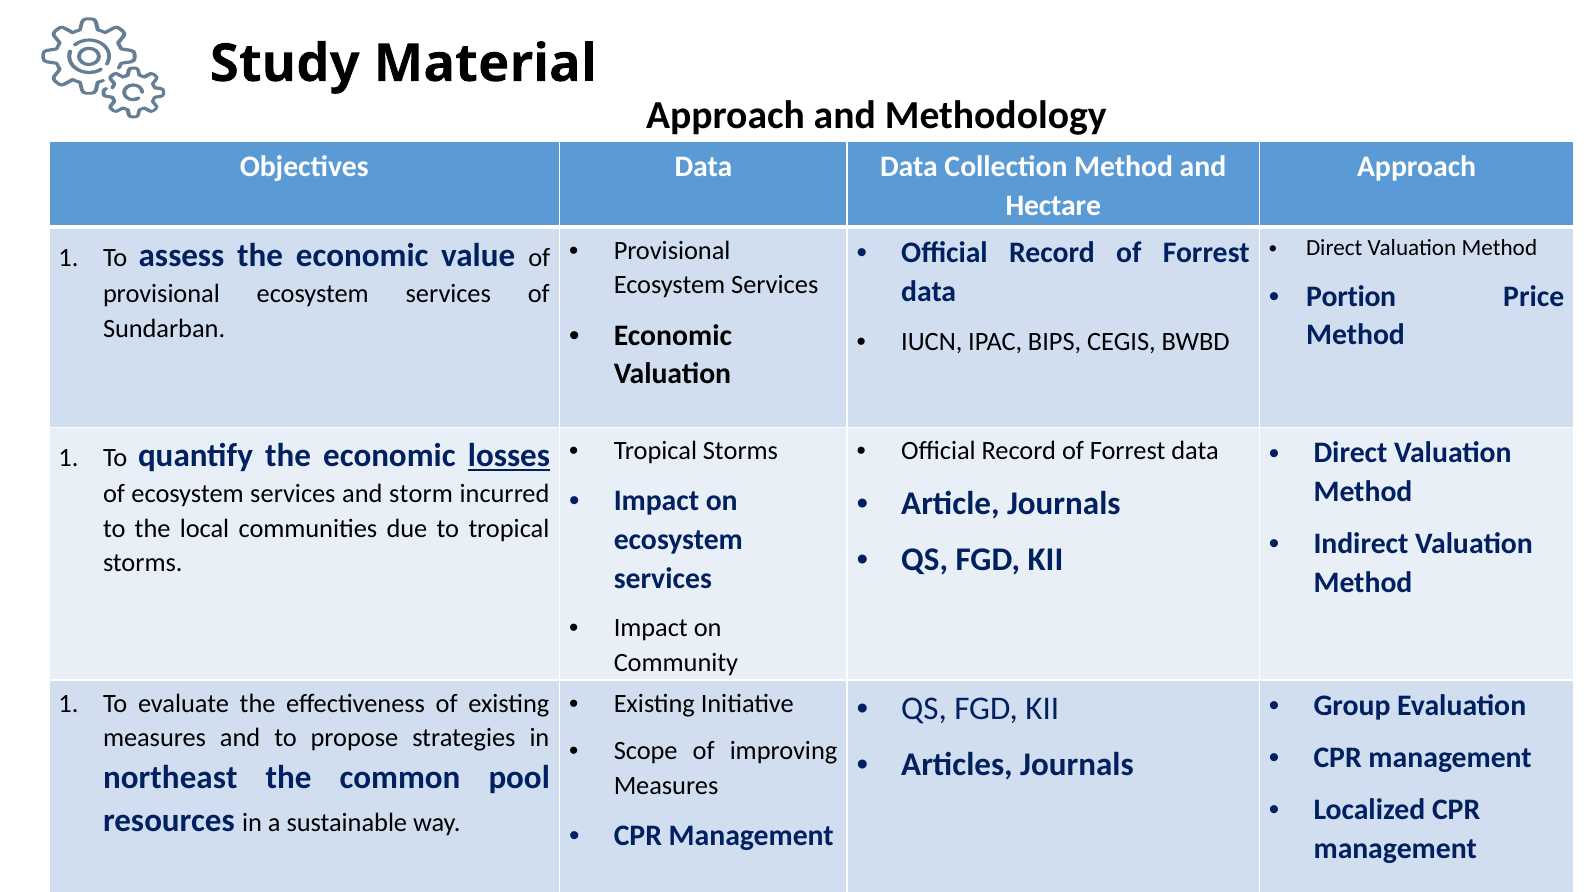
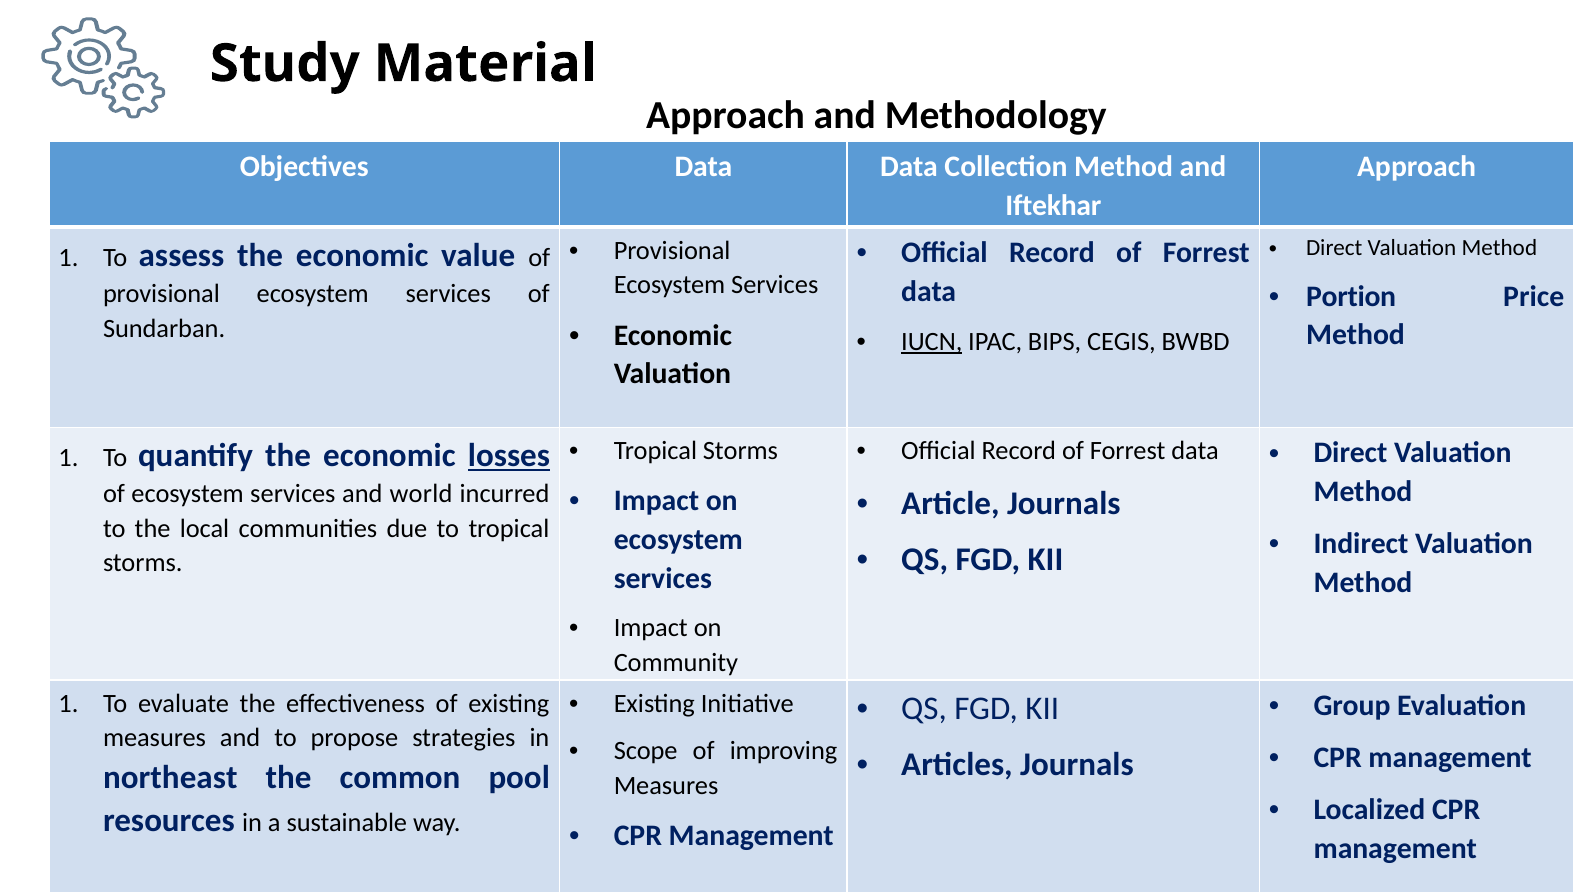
Hectare: Hectare -> Iftekhar
IUCN underline: none -> present
storm: storm -> world
